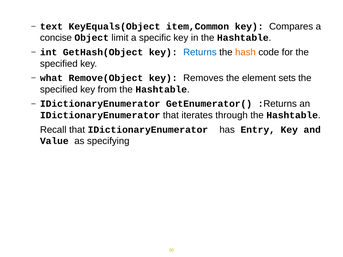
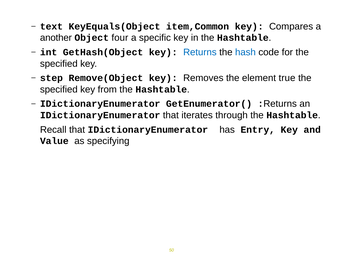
concise: concise -> another
limit: limit -> four
hash colour: orange -> blue
what: what -> step
sets: sets -> true
